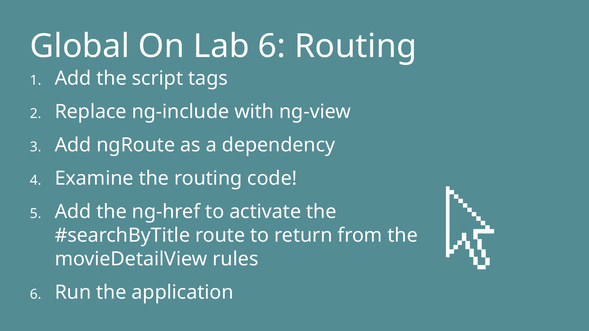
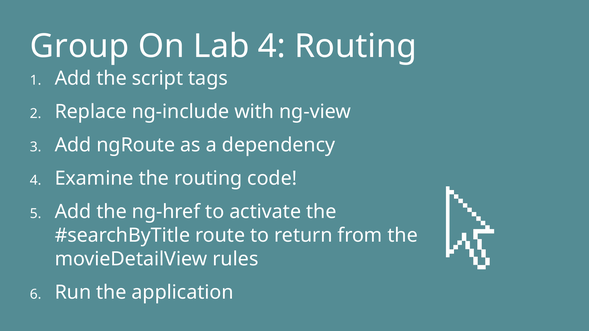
Global: Global -> Group
Lab 6: 6 -> 4
